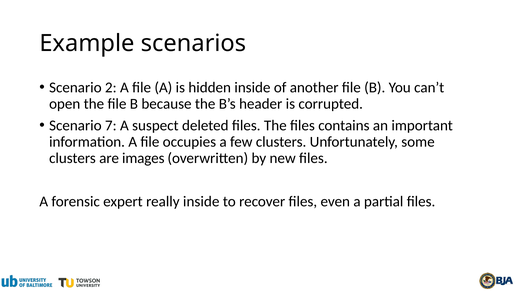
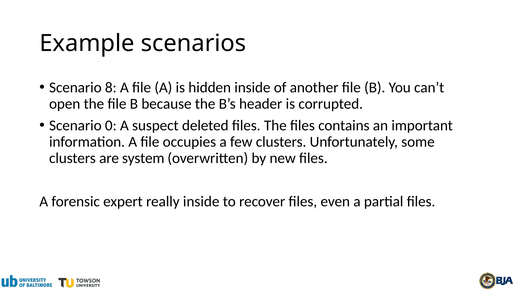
2: 2 -> 8
7: 7 -> 0
images: images -> system
